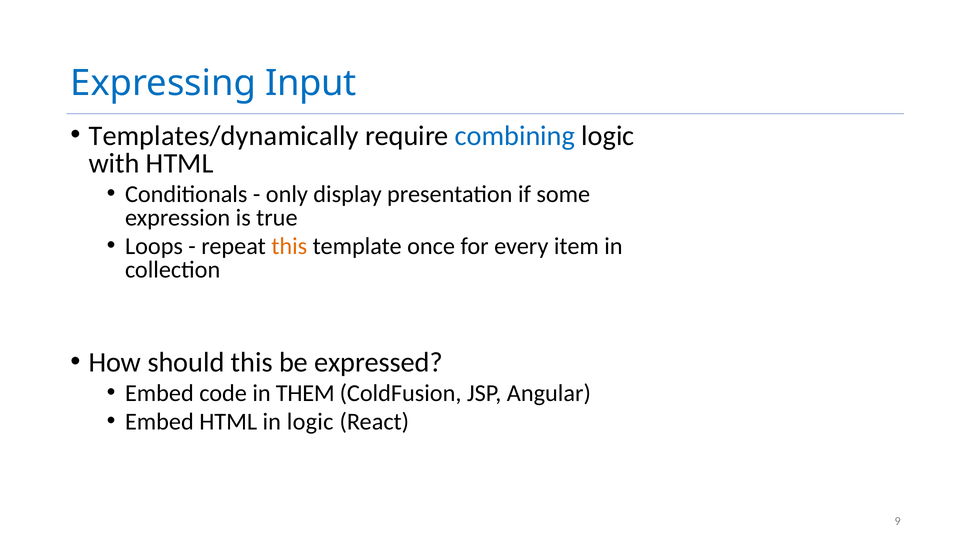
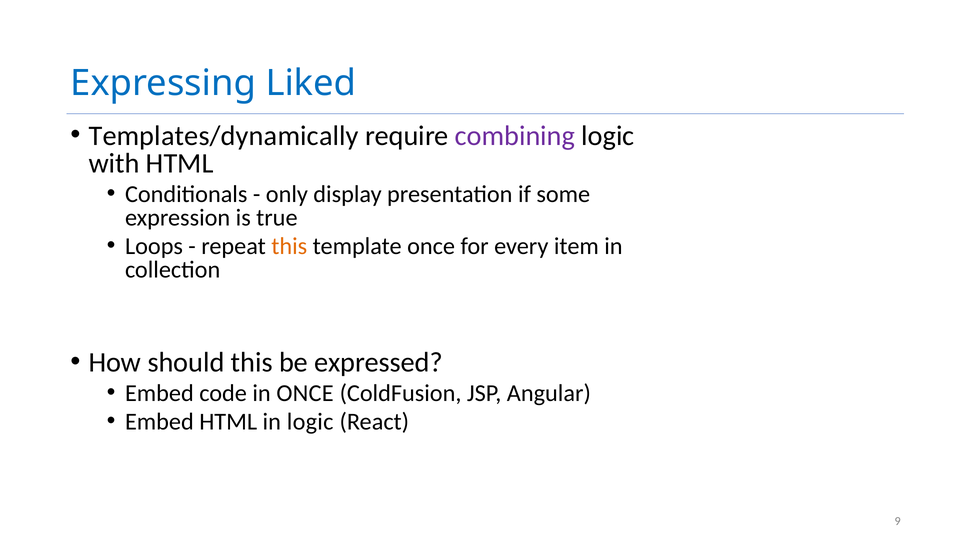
Input: Input -> Liked
combining colour: blue -> purple
in THEM: THEM -> ONCE
